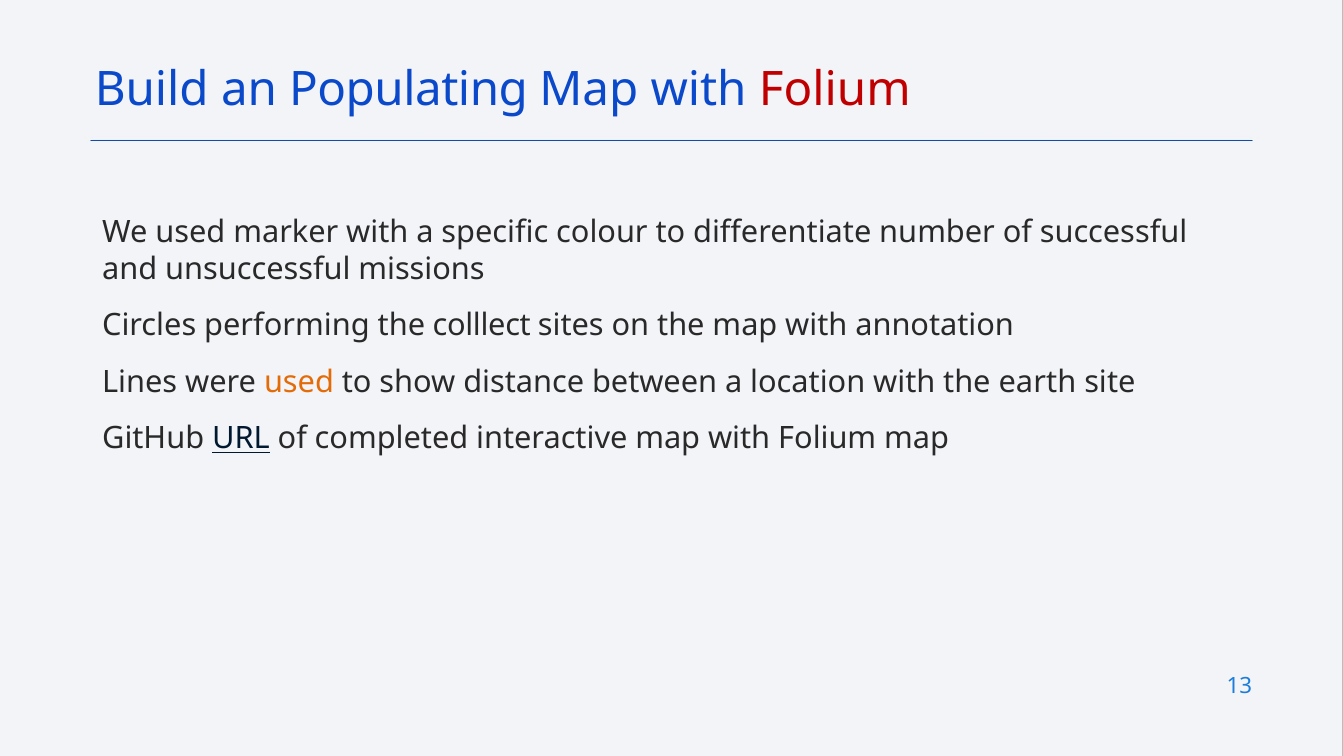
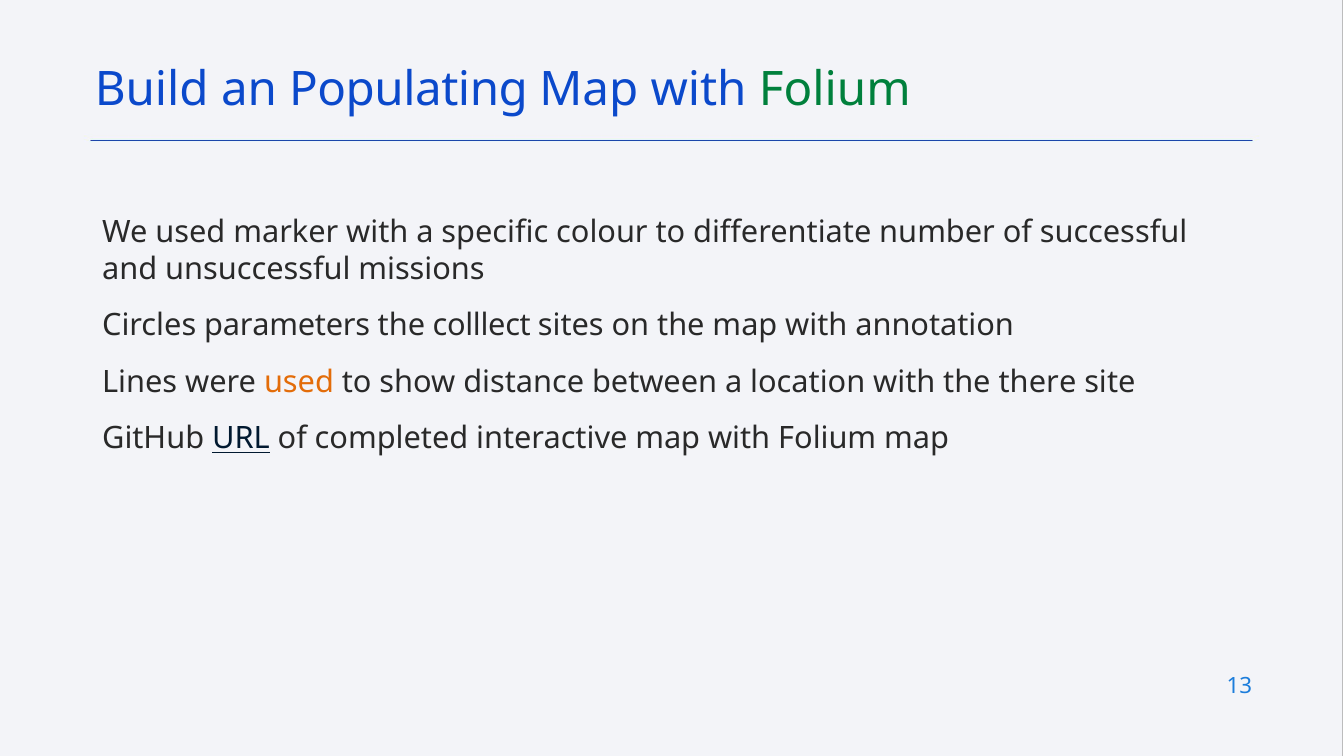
Folium at (835, 90) colour: red -> green
performing: performing -> parameters
earth: earth -> there
